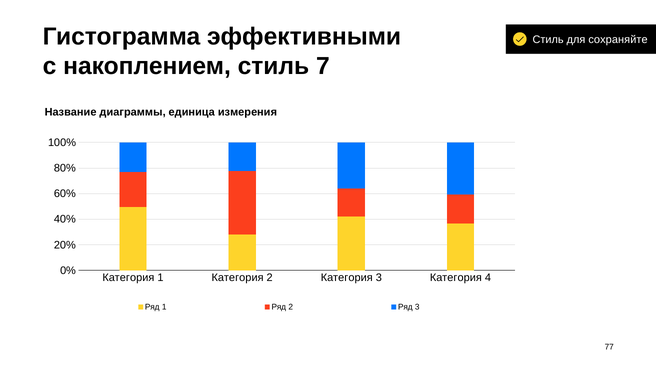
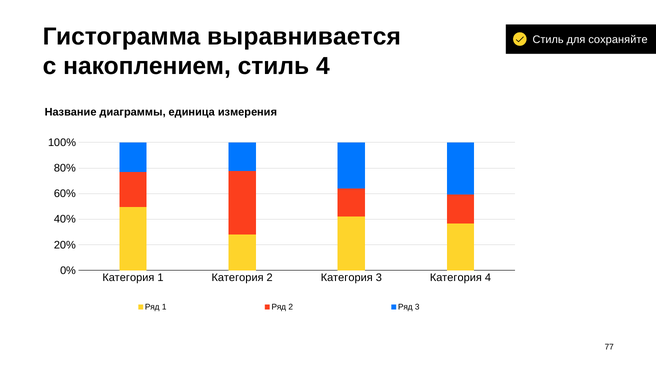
эффективными: эффективными -> выравнивается
стиль 7: 7 -> 4
